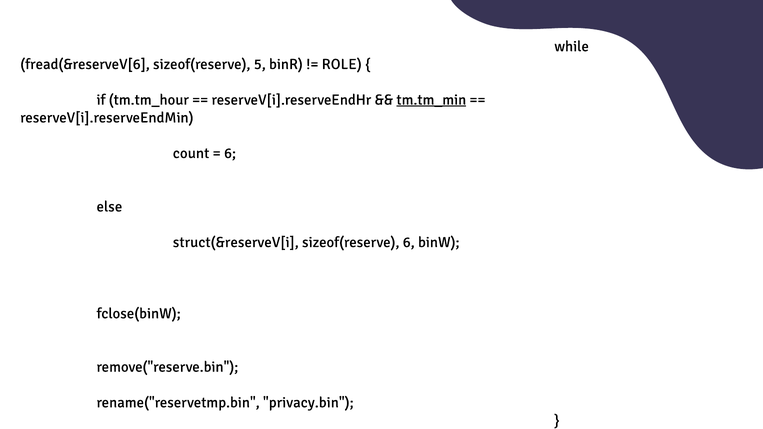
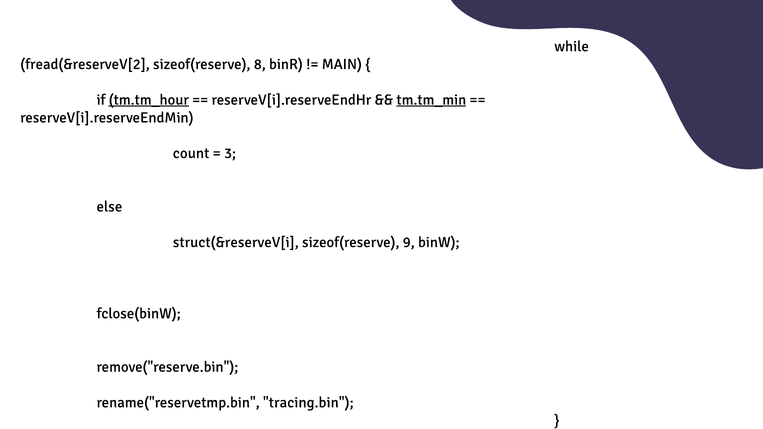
fread(&reserveV[6: fread(&reserveV[6 -> fread(&reserveV[2
5: 5 -> 8
ROLE: ROLE -> MAIN
tm.tm_hour underline: none -> present
6 at (230, 153): 6 -> 3
sizeof(reserve 6: 6 -> 9
privacy.bin: privacy.bin -> tracing.bin
